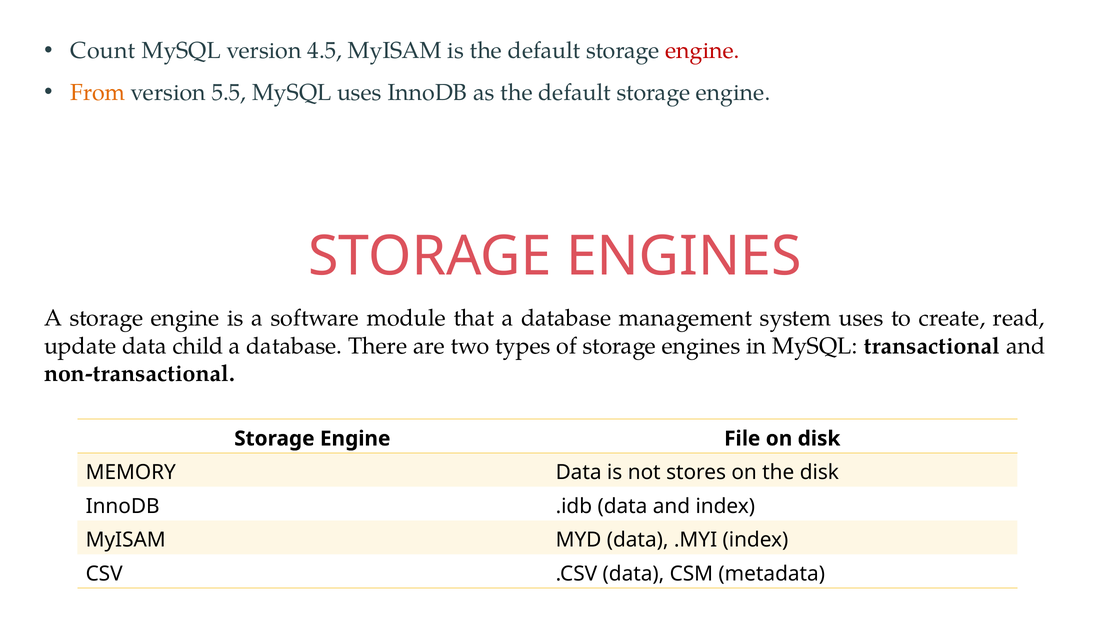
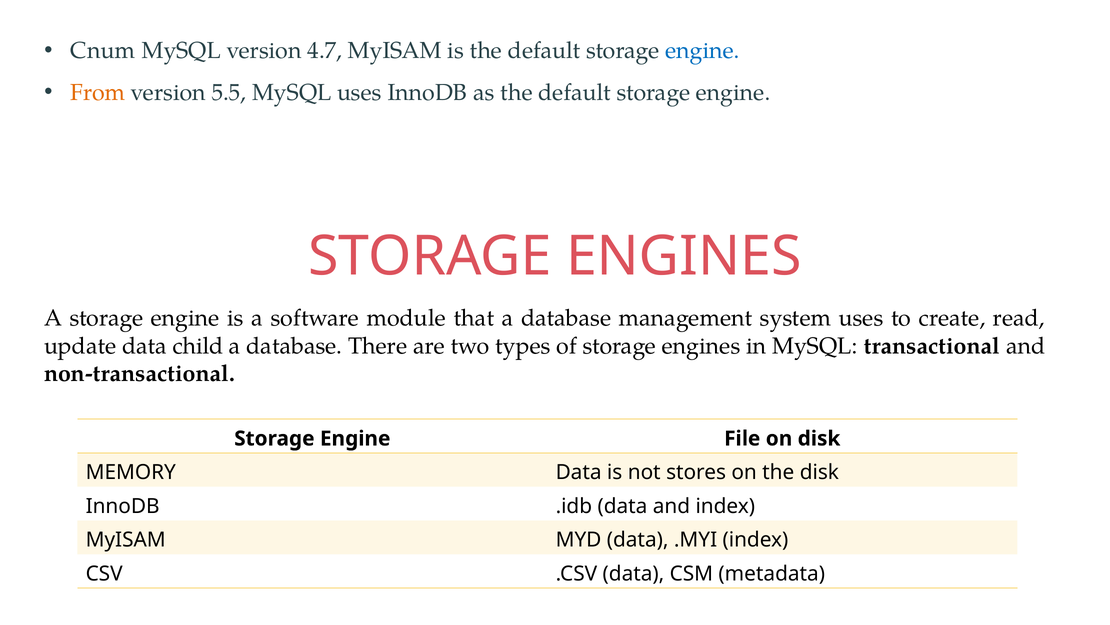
Count: Count -> Cnum
4.5: 4.5 -> 4.7
engine at (702, 51) colour: red -> blue
